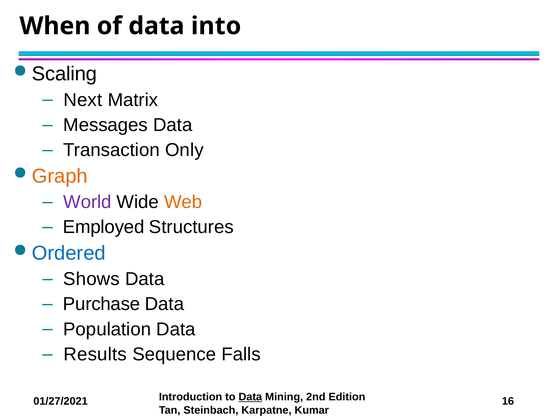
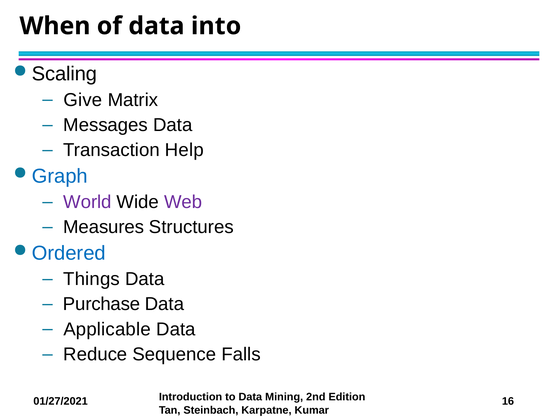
Next: Next -> Give
Only: Only -> Help
Graph colour: orange -> blue
Web colour: orange -> purple
Employed: Employed -> Measures
Shows: Shows -> Things
Population: Population -> Applicable
Results: Results -> Reduce
Data at (250, 397) underline: present -> none
